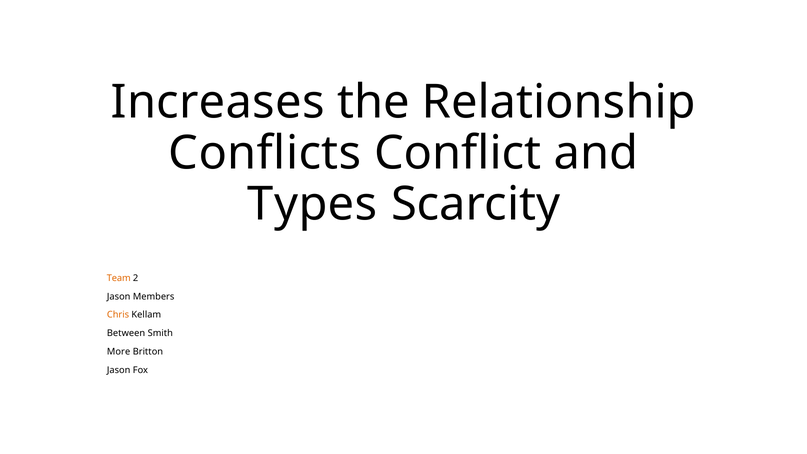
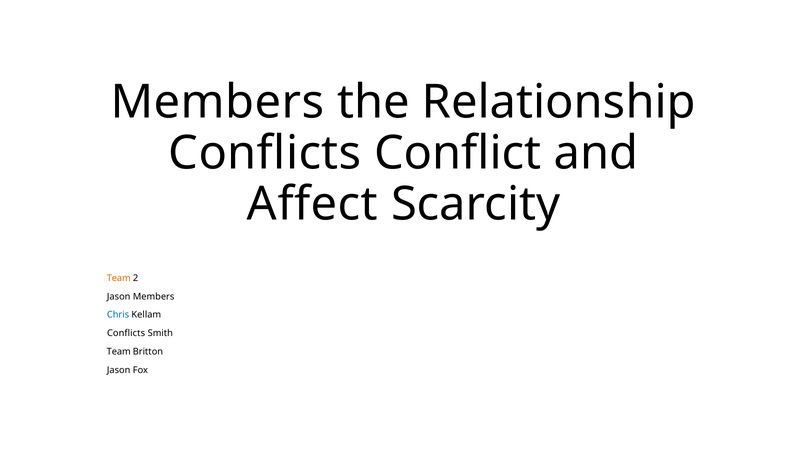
Increases at (218, 102): Increases -> Members
Types: Types -> Affect
Chris colour: orange -> blue
Between at (126, 333): Between -> Conflicts
More at (119, 352): More -> Team
